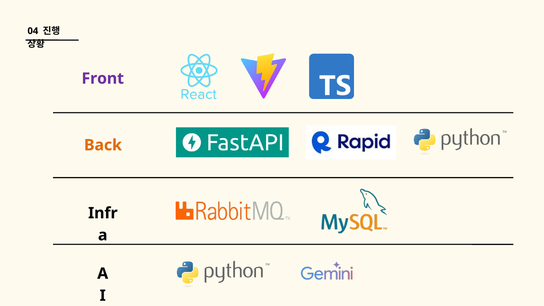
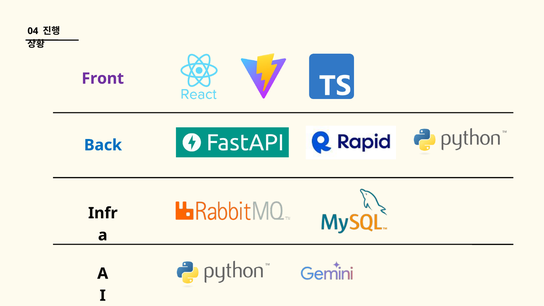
Back colour: orange -> blue
